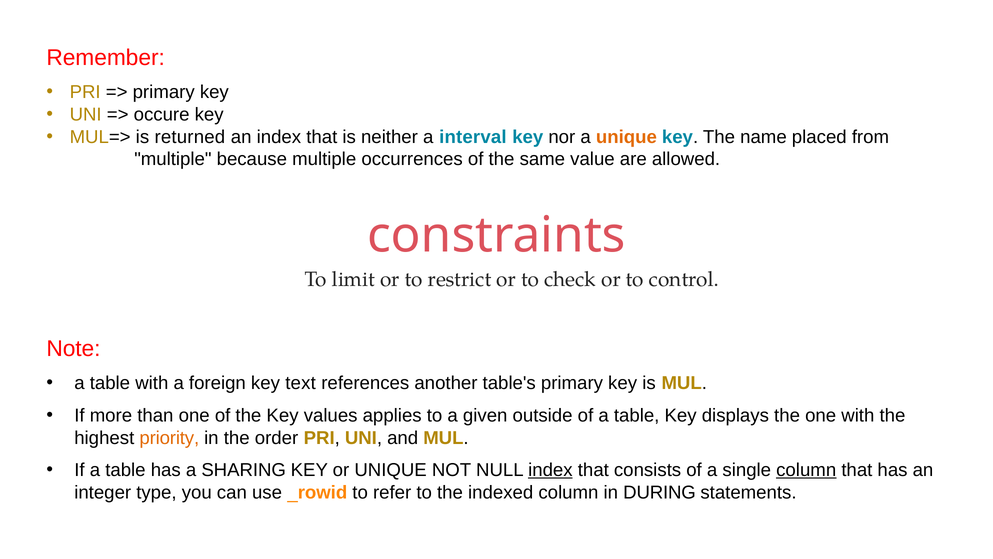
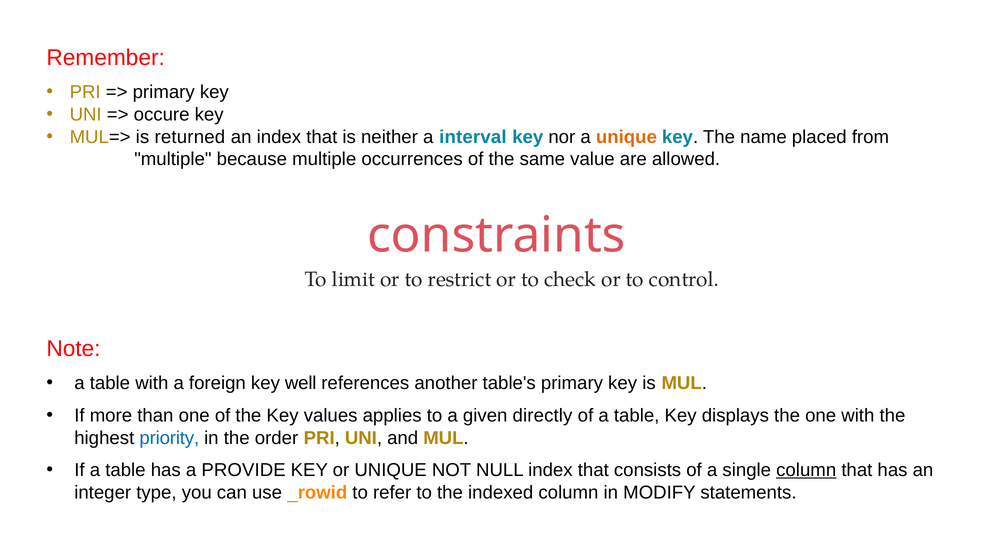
text: text -> well
outside: outside -> directly
priority colour: orange -> blue
SHARING: SHARING -> PROVIDE
index at (550, 470) underline: present -> none
DURING: DURING -> MODIFY
